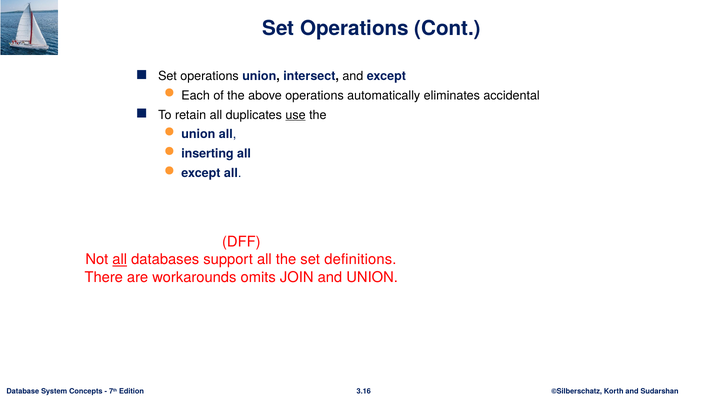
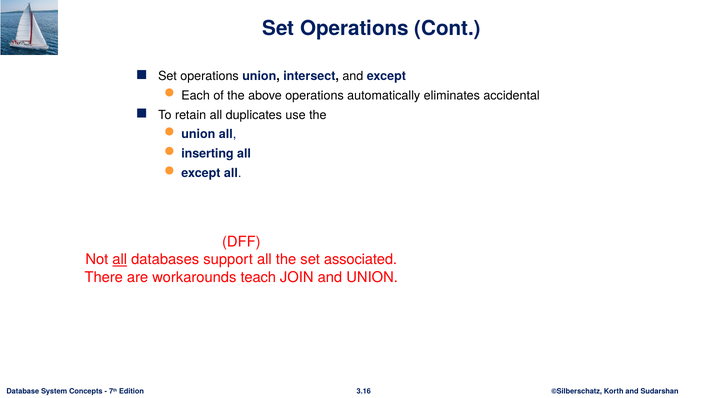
use underline: present -> none
definitions: definitions -> associated
omits: omits -> teach
